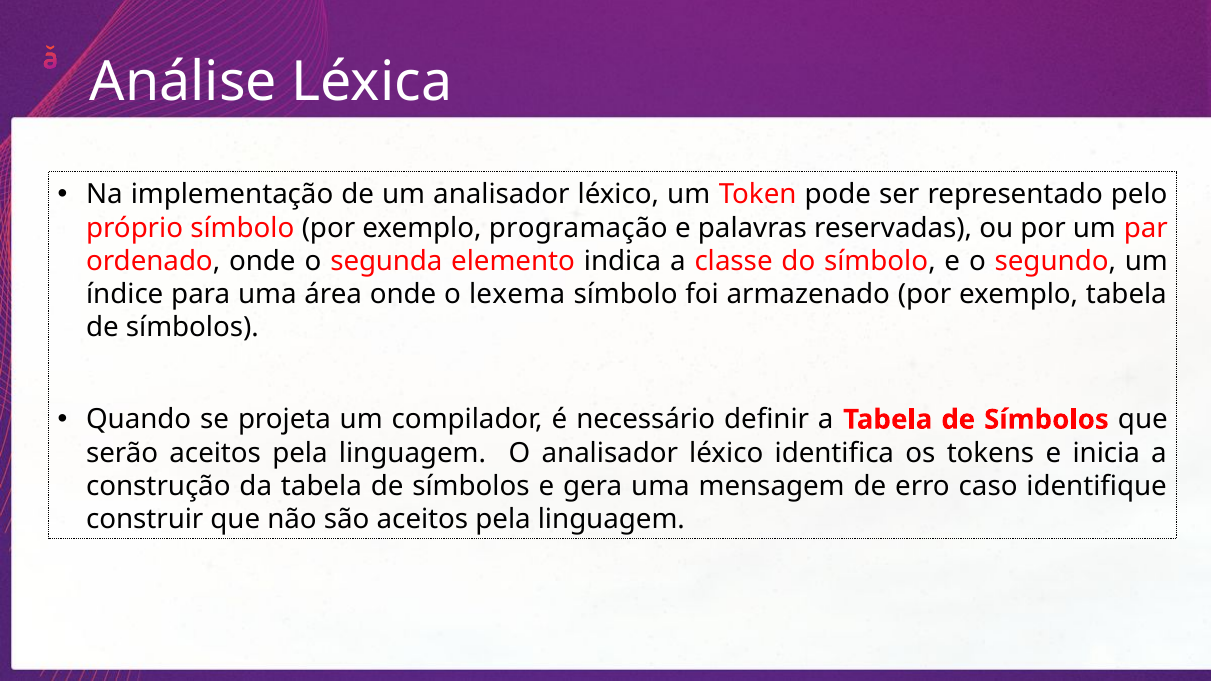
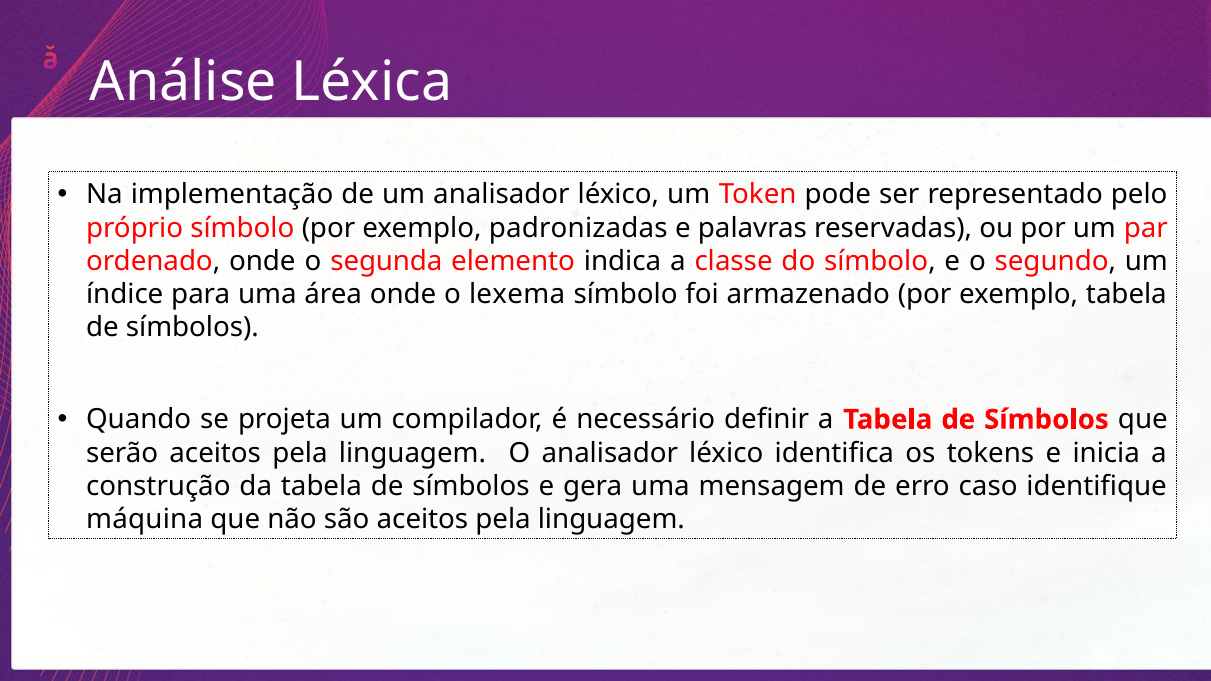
programação: programação -> padronizadas
construir: construir -> máquina
